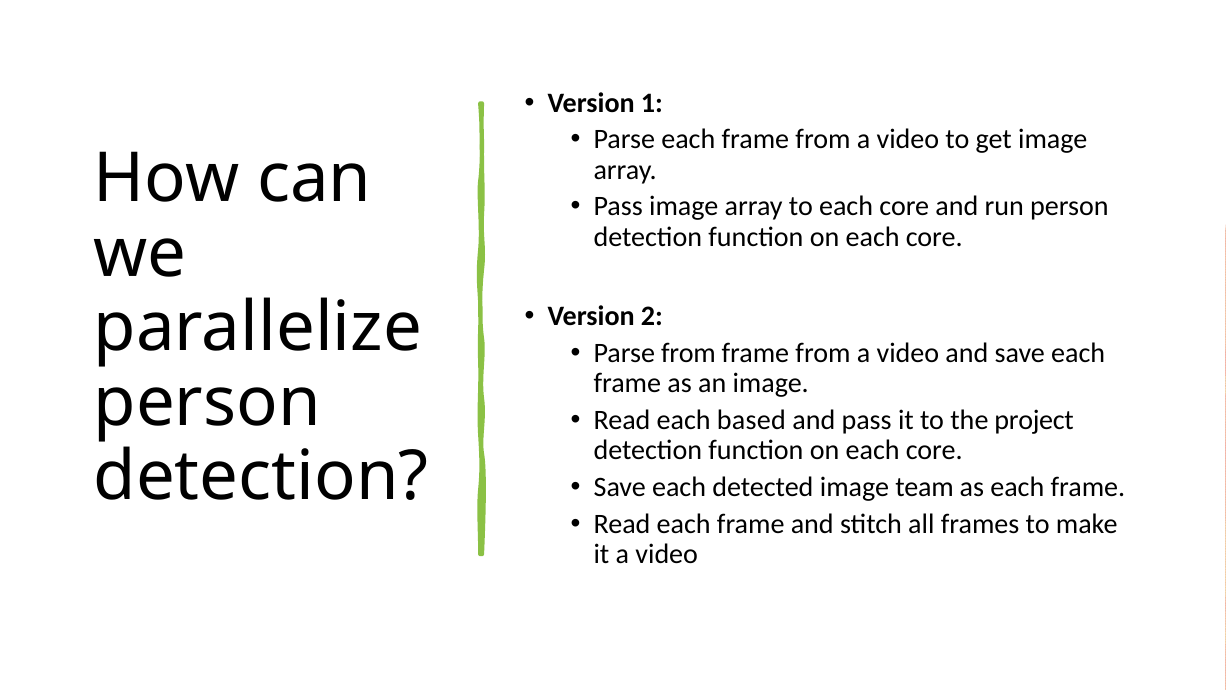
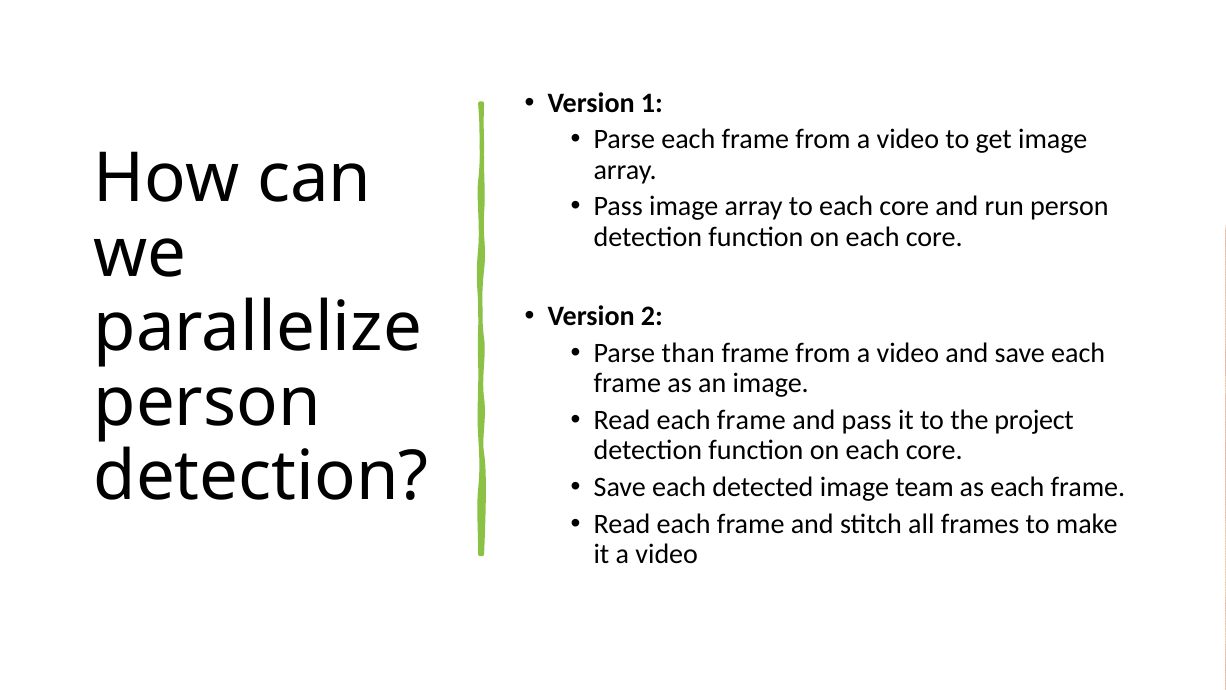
Parse from: from -> than
based at (751, 420): based -> frame
